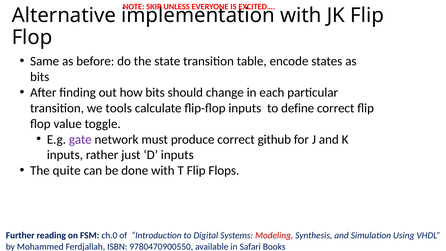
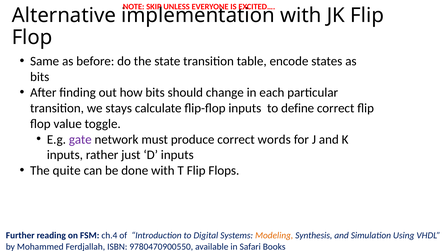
tools: tools -> stays
github: github -> words
ch.0: ch.0 -> ch.4
Modeling colour: red -> orange
